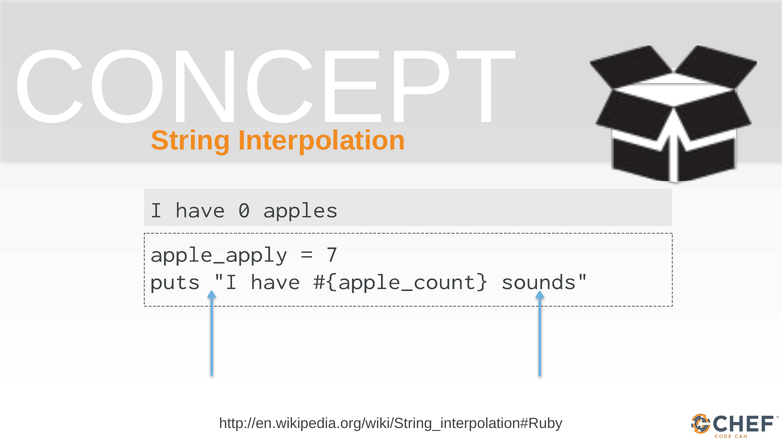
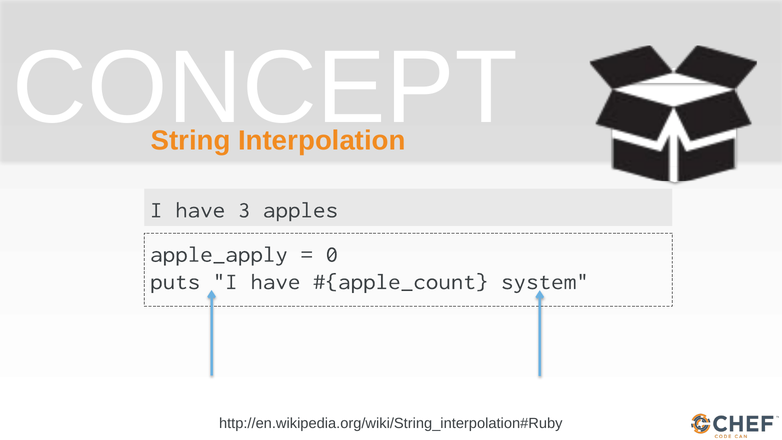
0: 0 -> 3
7: 7 -> 0
sounds: sounds -> system
